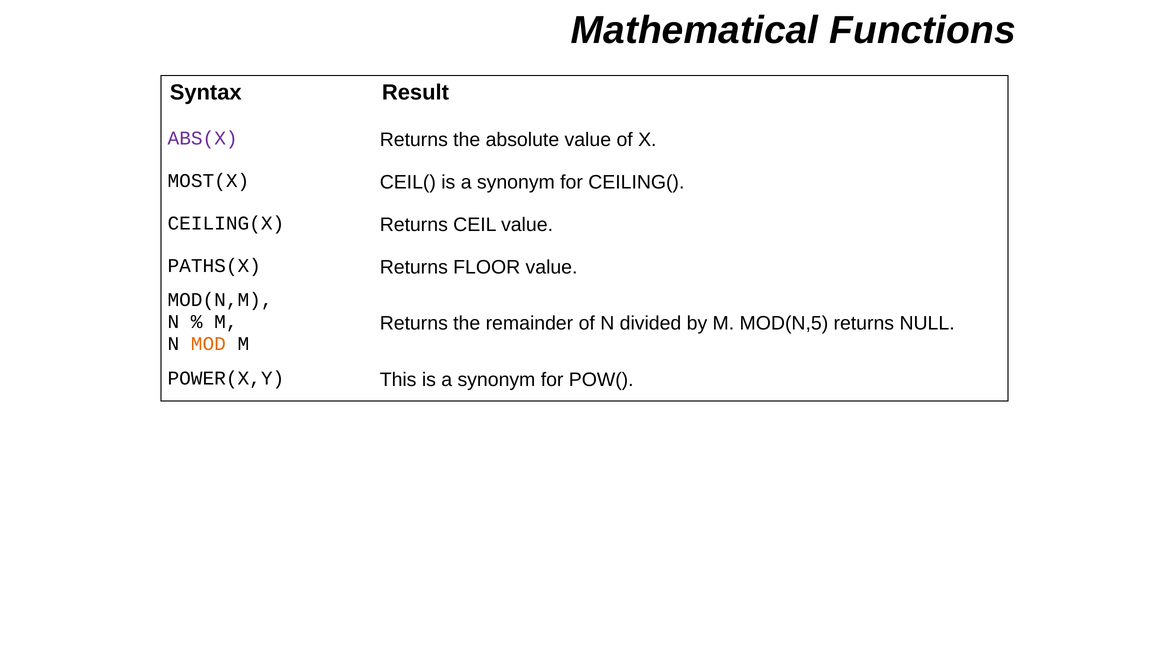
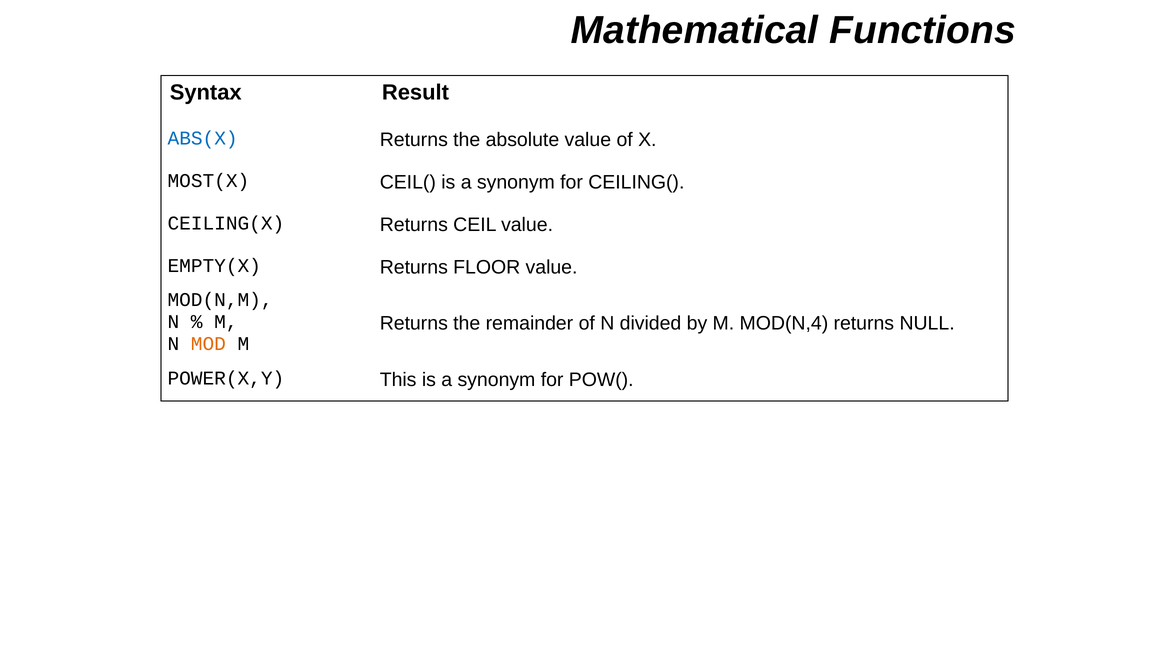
ABS(X colour: purple -> blue
PATHS(X: PATHS(X -> EMPTY(X
MOD(N,5: MOD(N,5 -> MOD(N,4
